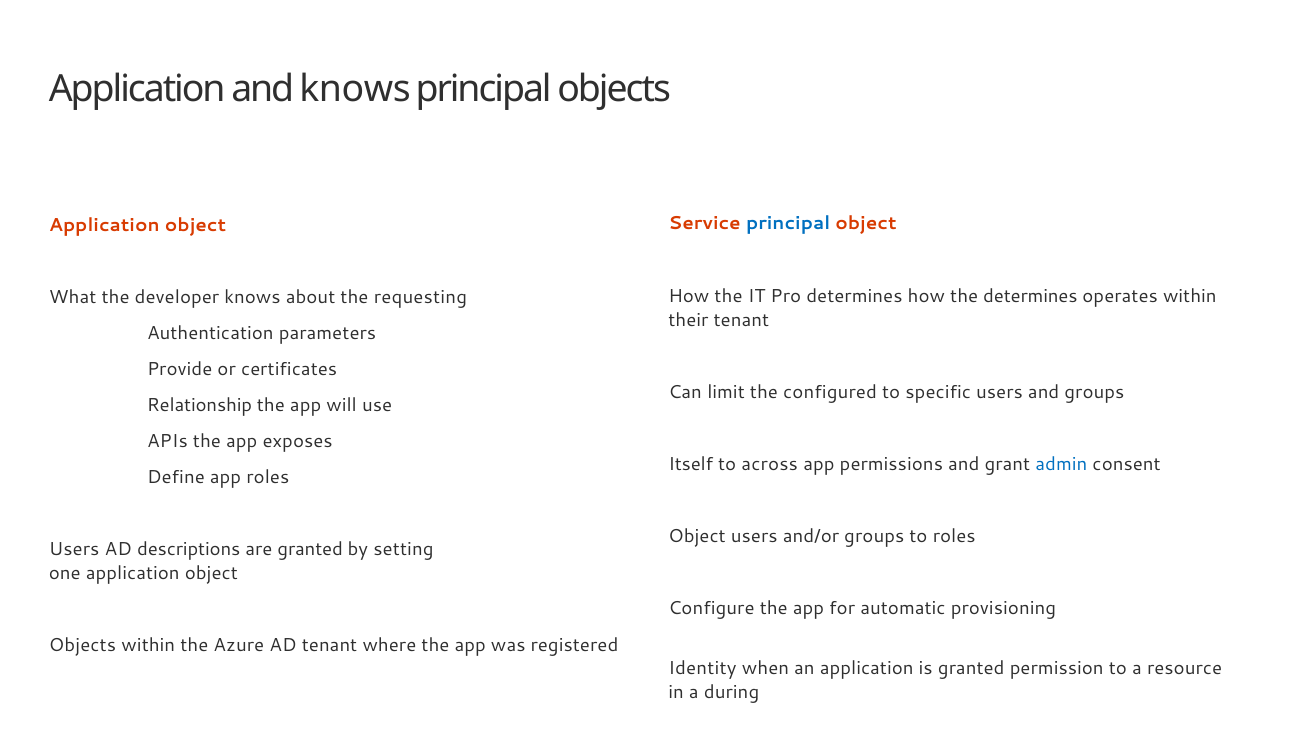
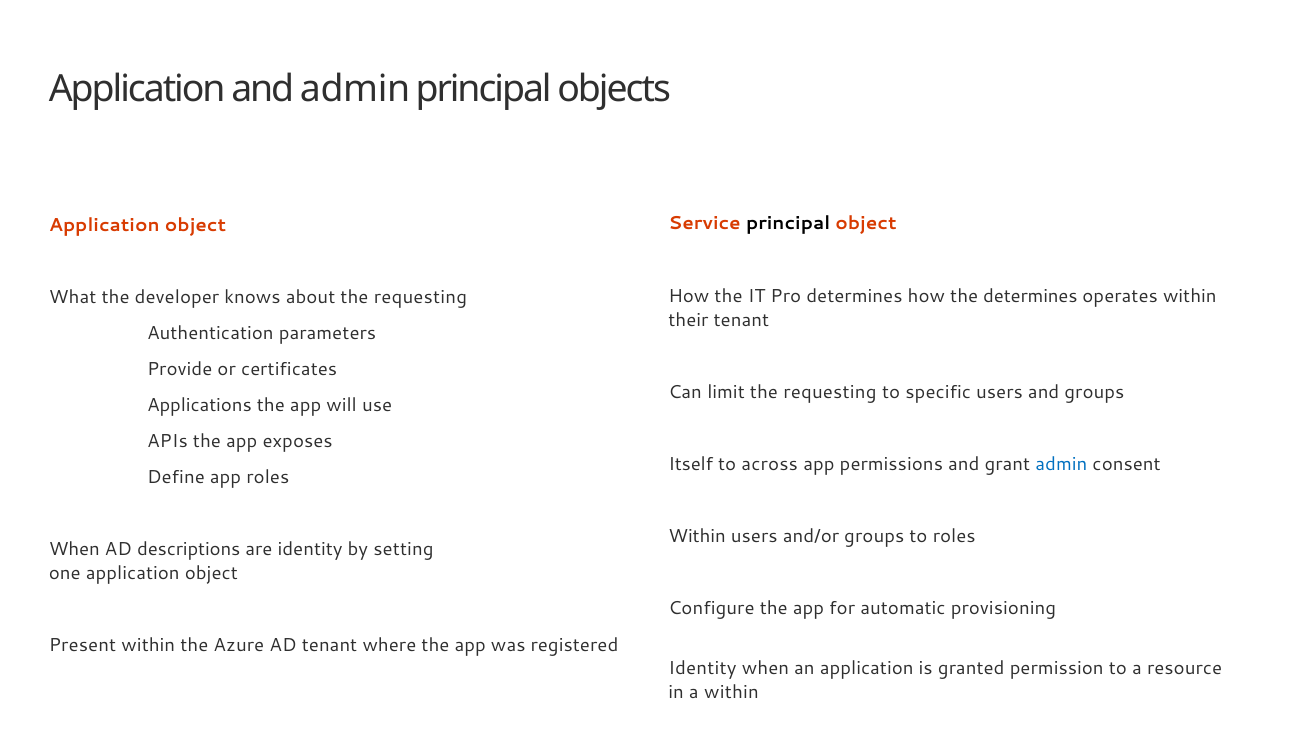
and knows: knows -> admin
principal at (788, 224) colour: blue -> black
limit the configured: configured -> requesting
Relationship: Relationship -> Applications
Object at (697, 537): Object -> Within
Users at (74, 550): Users -> When
are granted: granted -> identity
Objects at (83, 646): Objects -> Present
a during: during -> within
